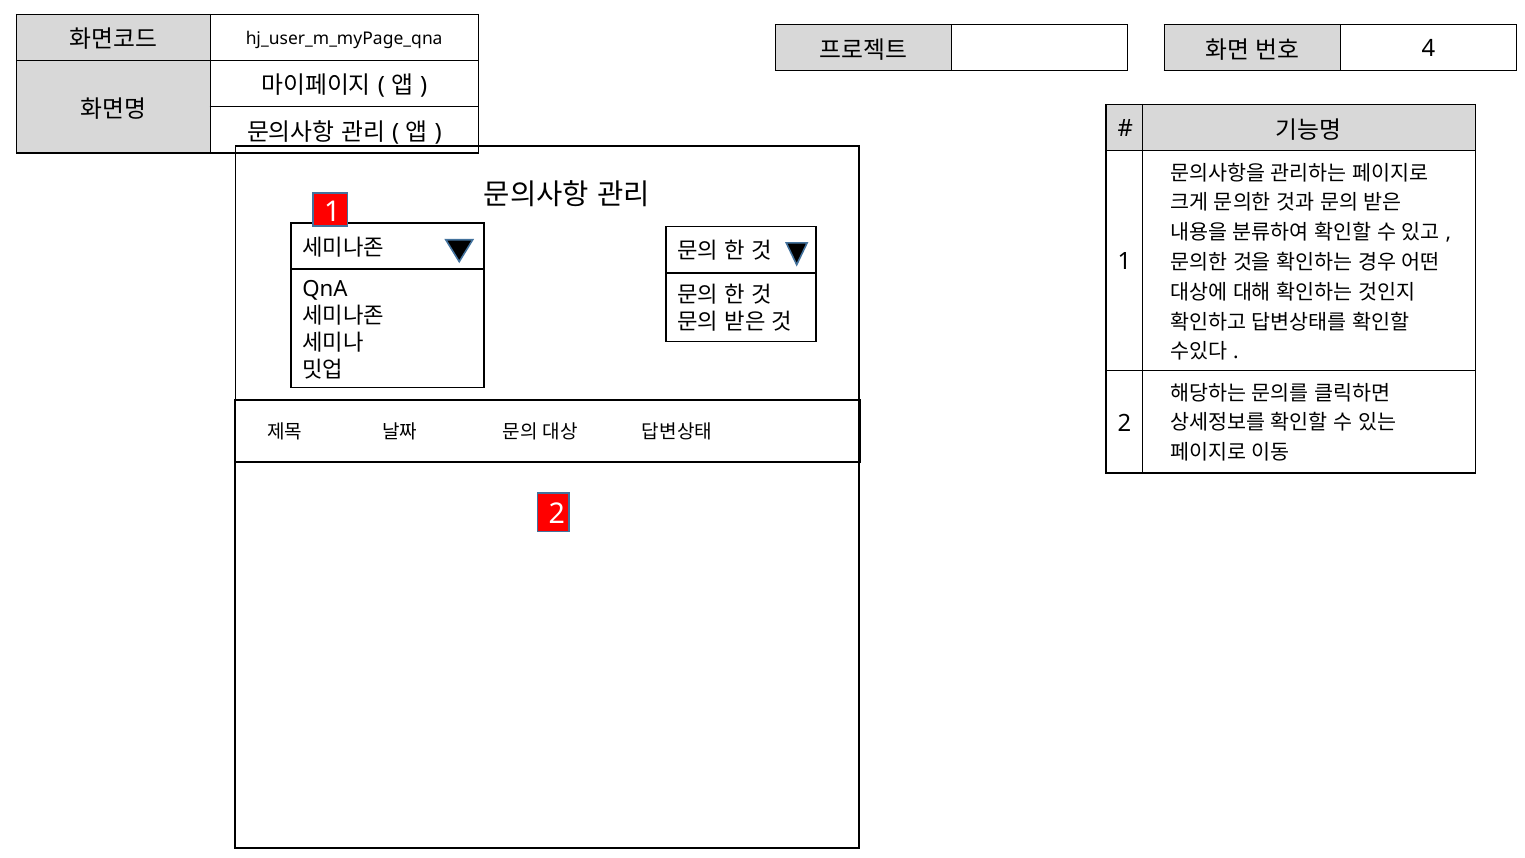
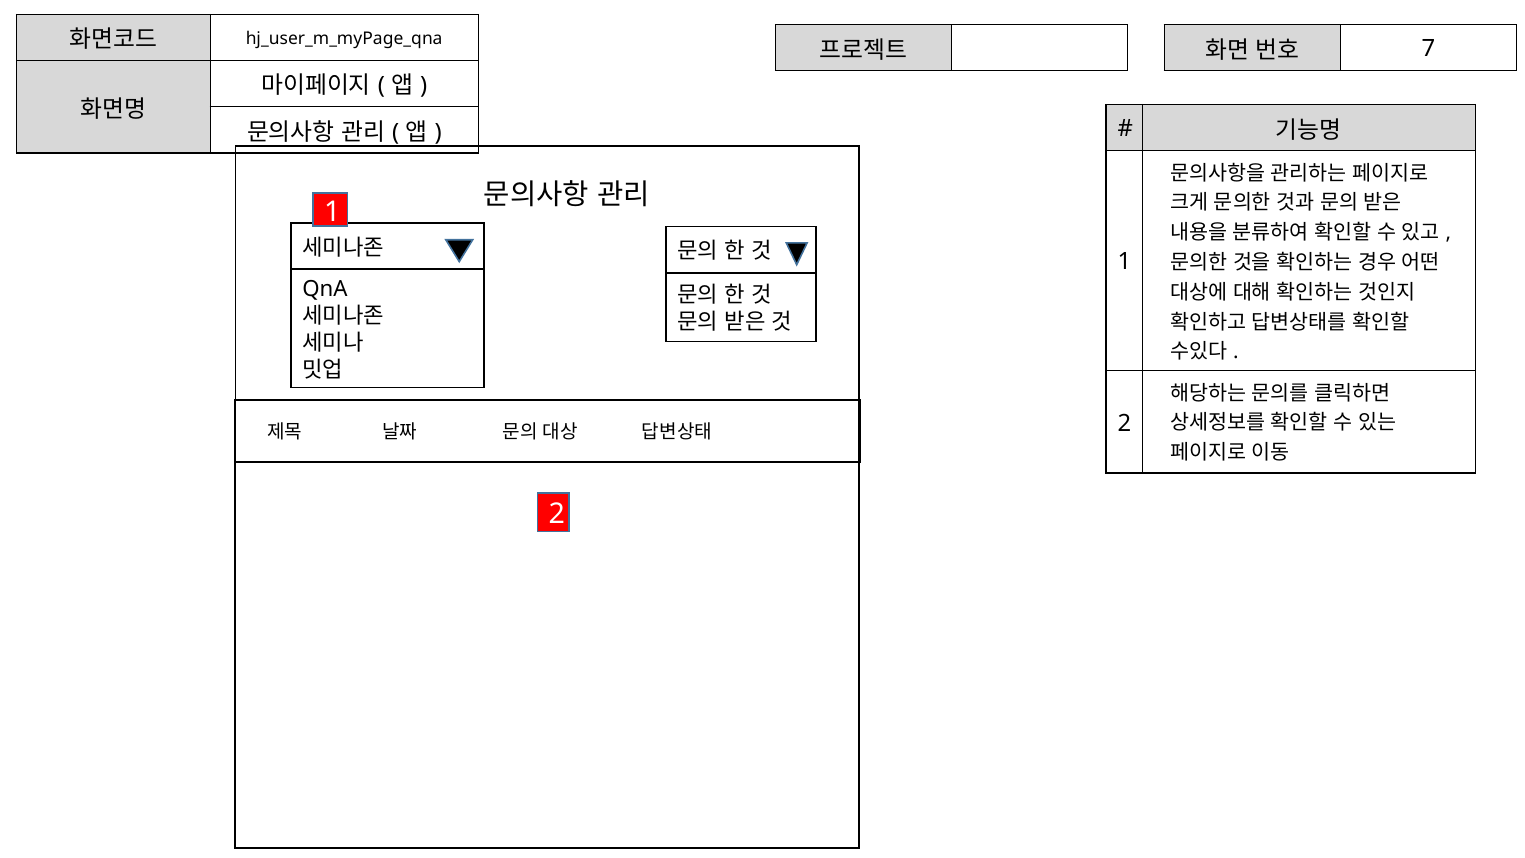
4: 4 -> 7
